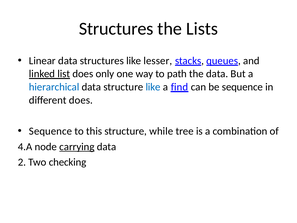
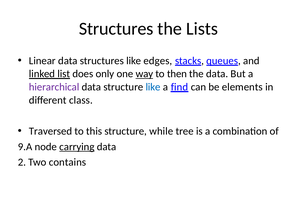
lesser: lesser -> edges
way underline: none -> present
path: path -> then
hierarchical colour: blue -> purple
be sequence: sequence -> elements
different does: does -> class
Sequence at (51, 131): Sequence -> Traversed
4.A: 4.A -> 9.A
checking: checking -> contains
